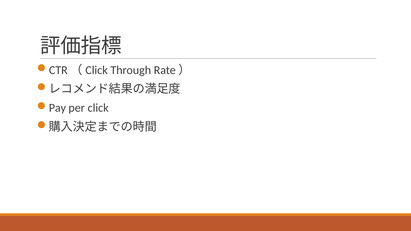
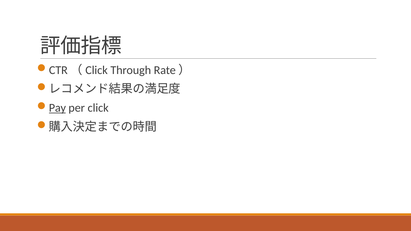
Pay underline: none -> present
